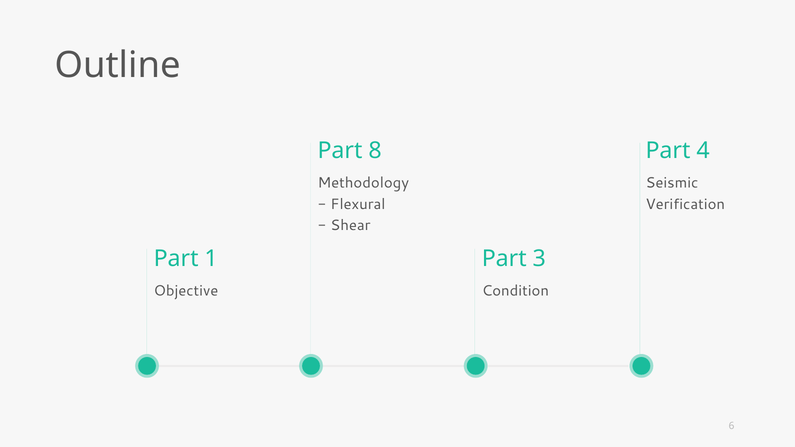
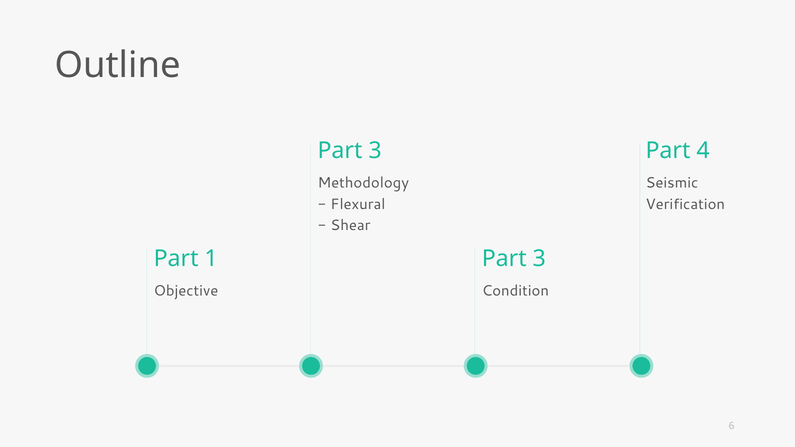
8 at (375, 151): 8 -> 3
